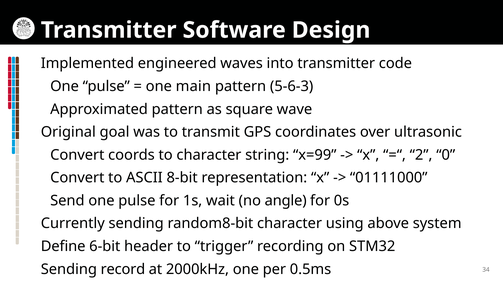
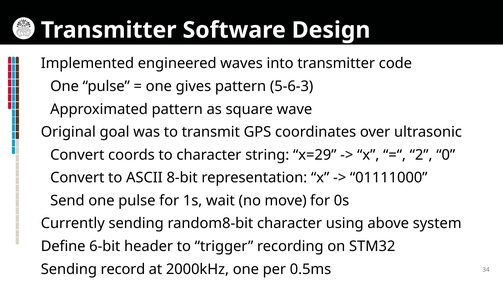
main: main -> gives
x=99: x=99 -> x=29
angle: angle -> move
